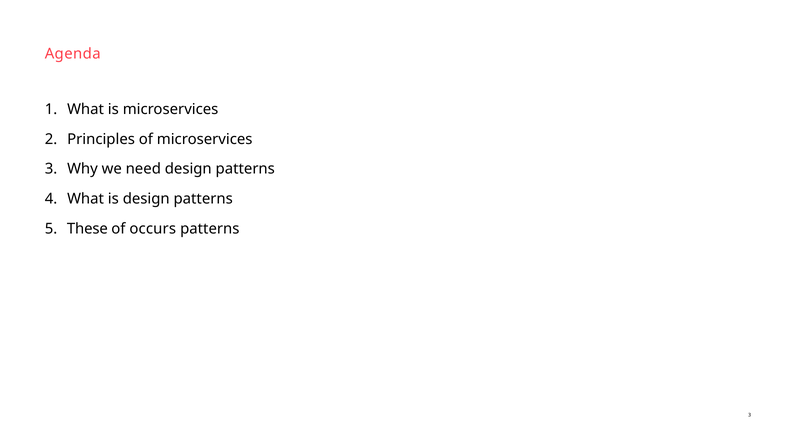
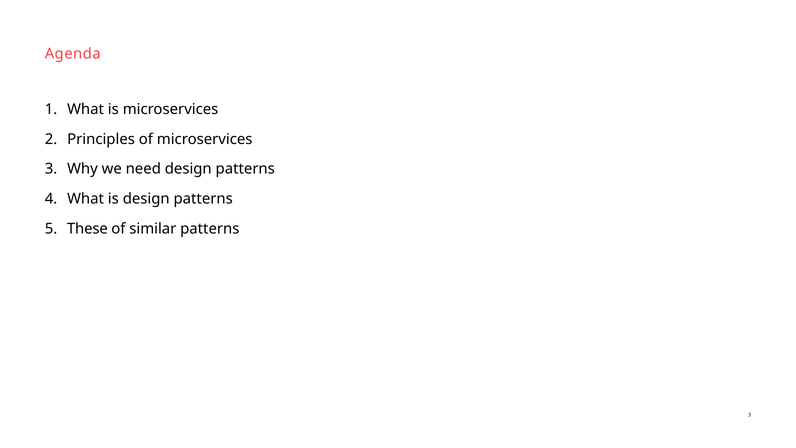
occurs: occurs -> similar
